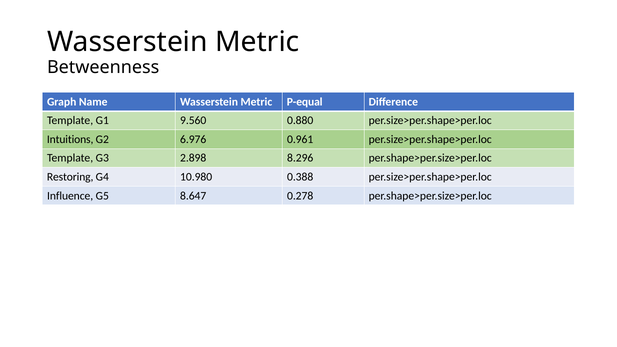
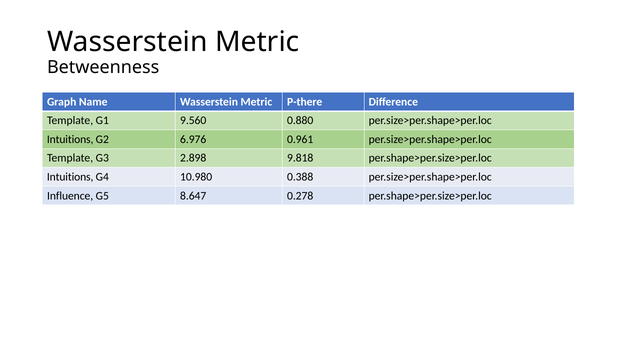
P-equal: P-equal -> P-there
8.296: 8.296 -> 9.818
Restoring at (70, 177): Restoring -> Intuitions
